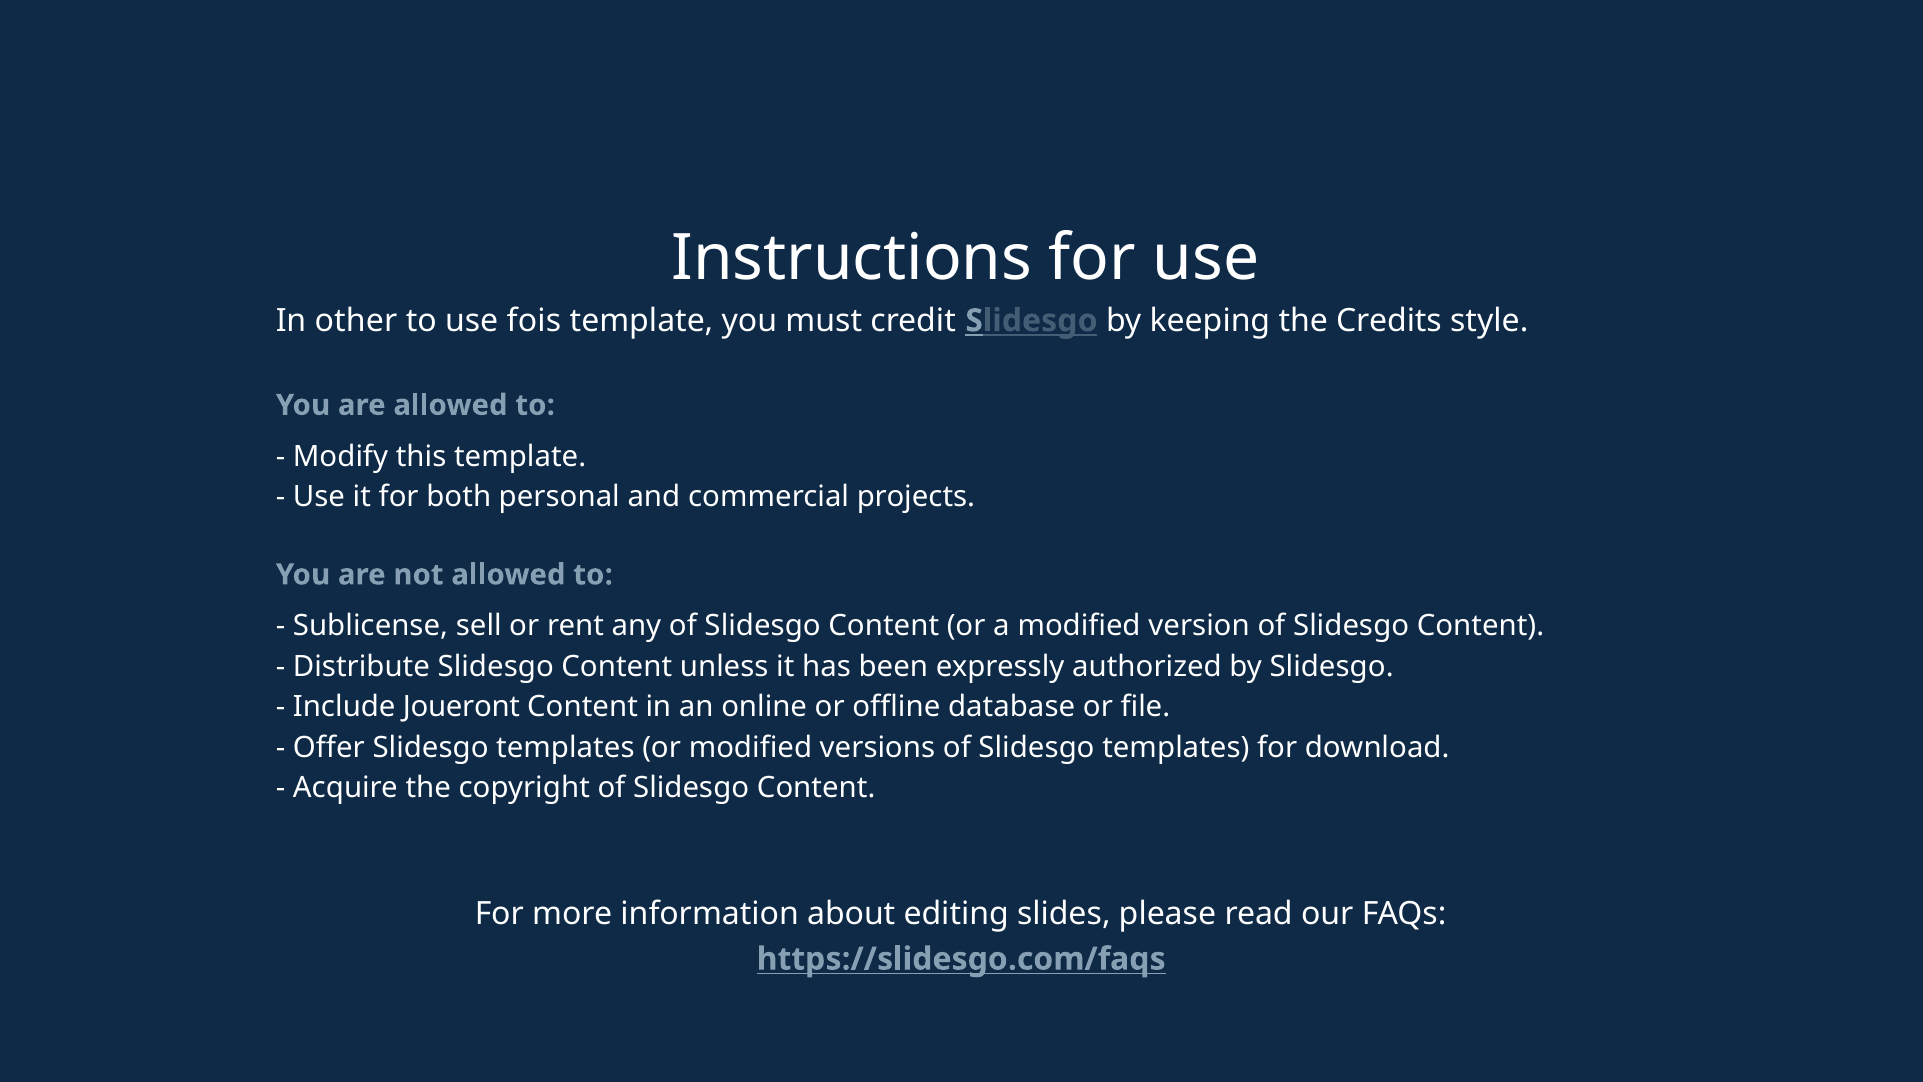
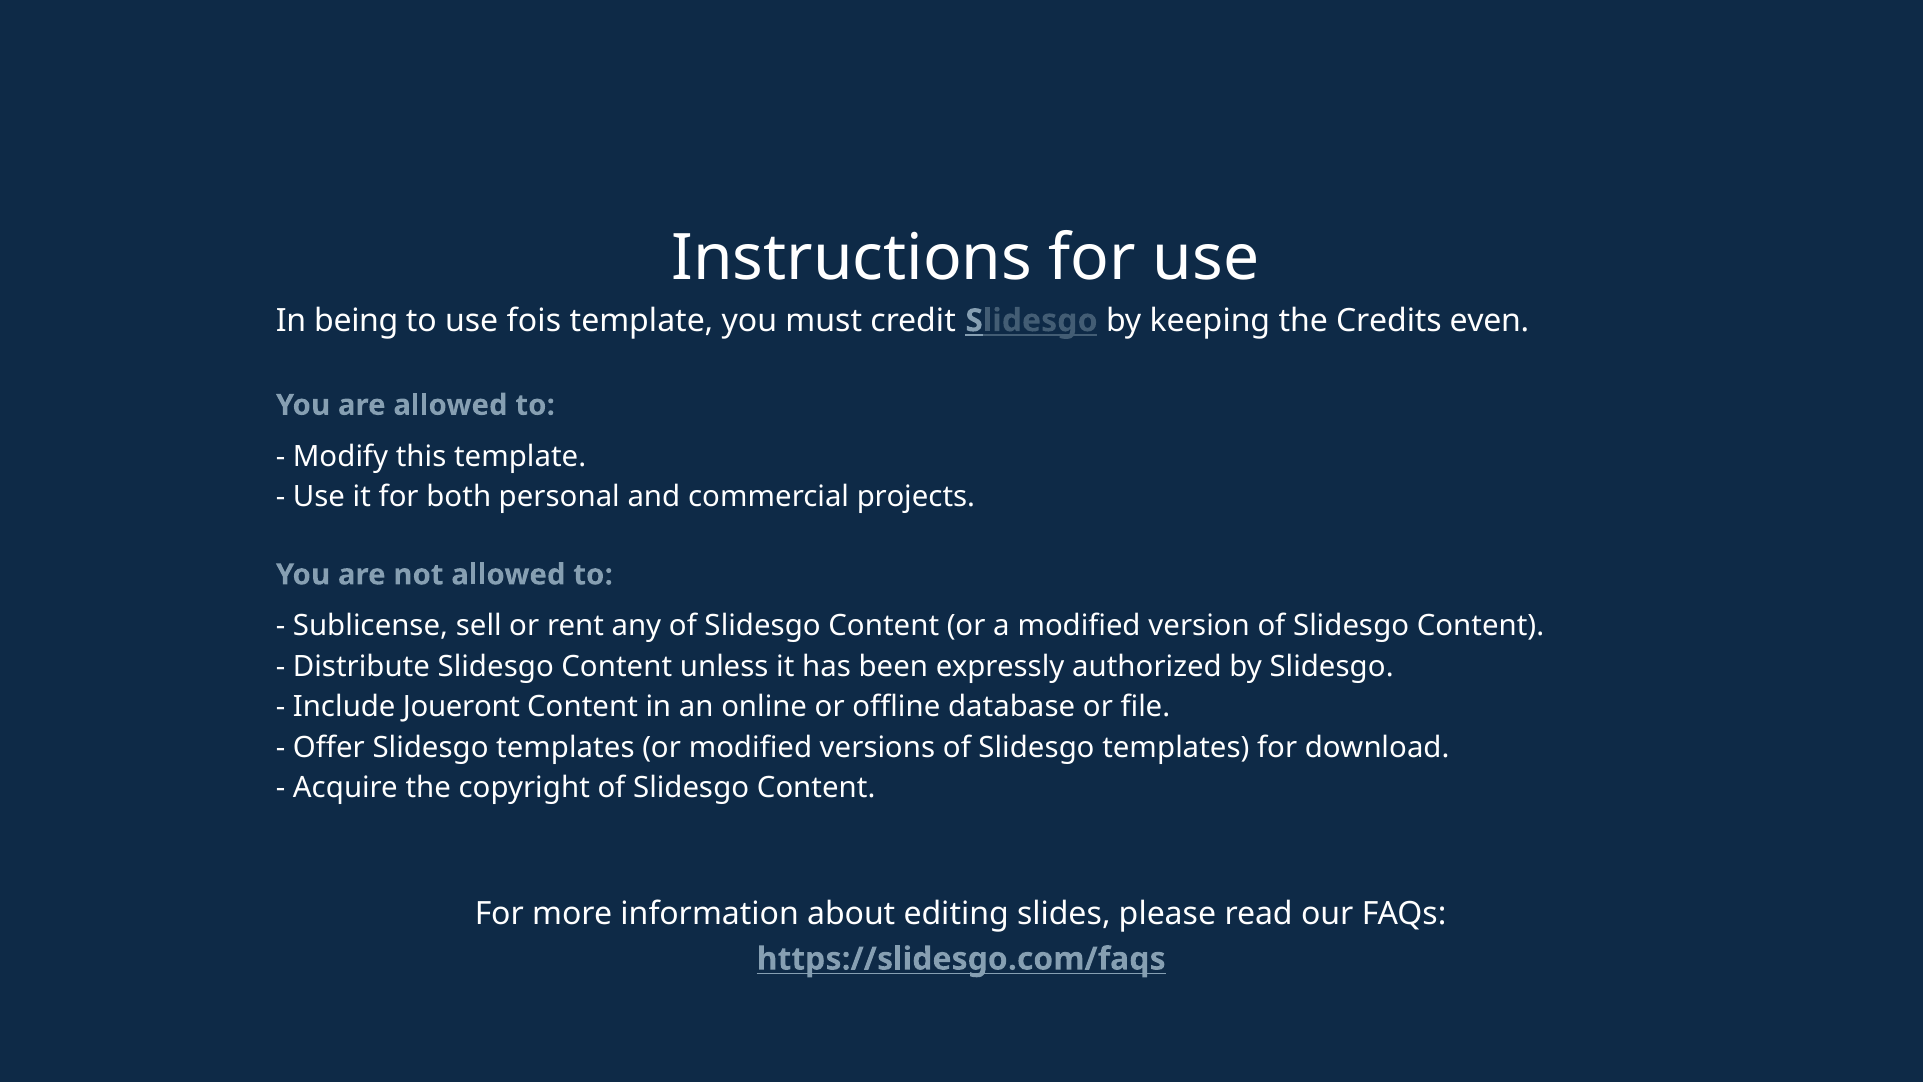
other: other -> being
style: style -> even
